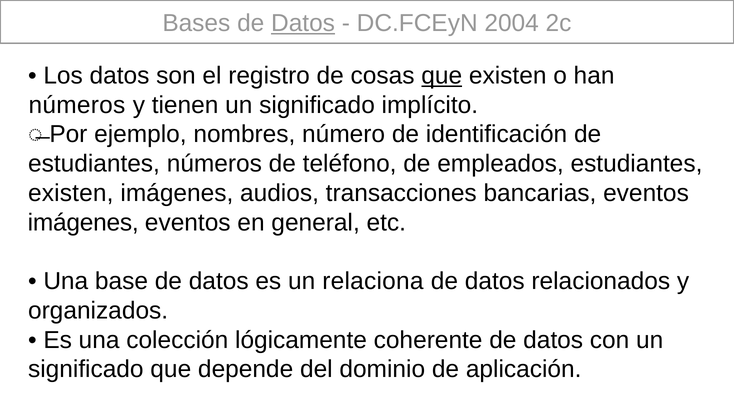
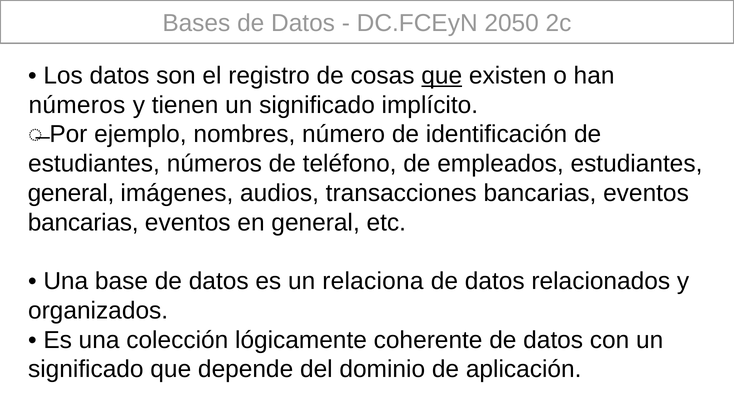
Datos at (303, 23) underline: present -> none
2004: 2004 -> 2050
existen at (71, 193): existen -> general
imágenes at (83, 222): imágenes -> bancarias
